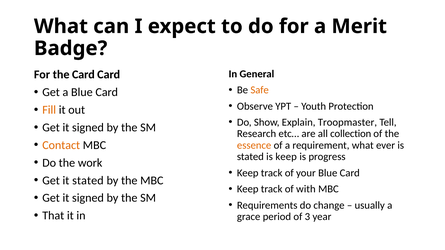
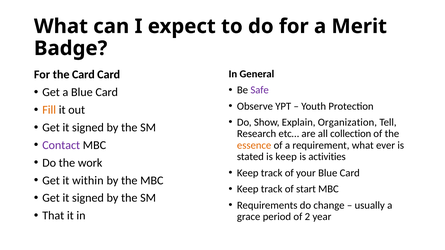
Safe colour: orange -> purple
Troopmaster: Troopmaster -> Organization
Contact colour: orange -> purple
progress: progress -> activities
it stated: stated -> within
with: with -> start
3: 3 -> 2
